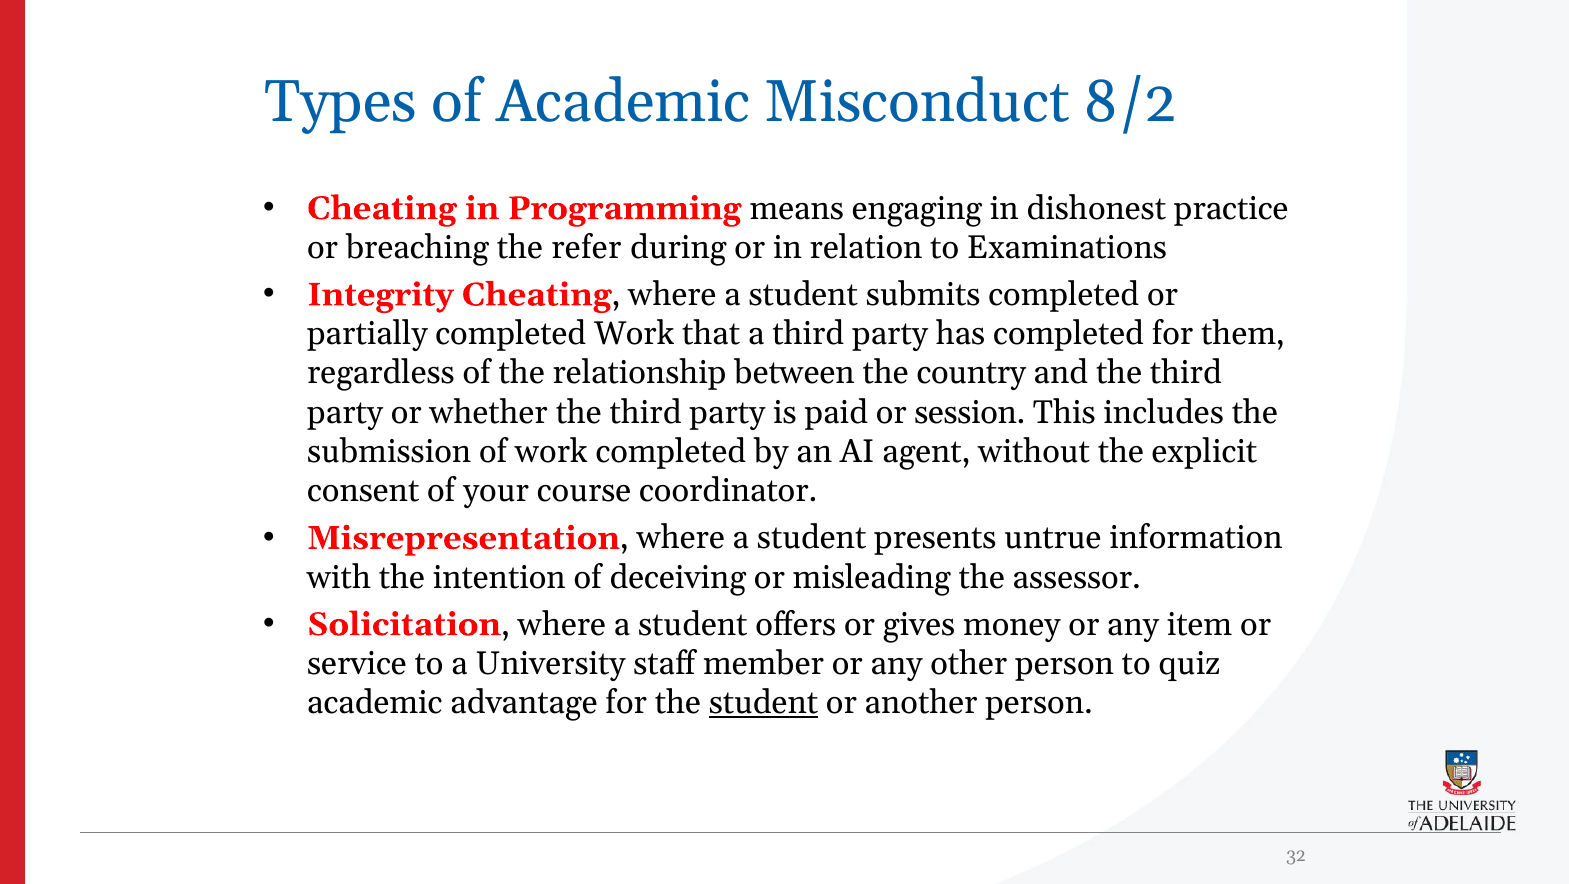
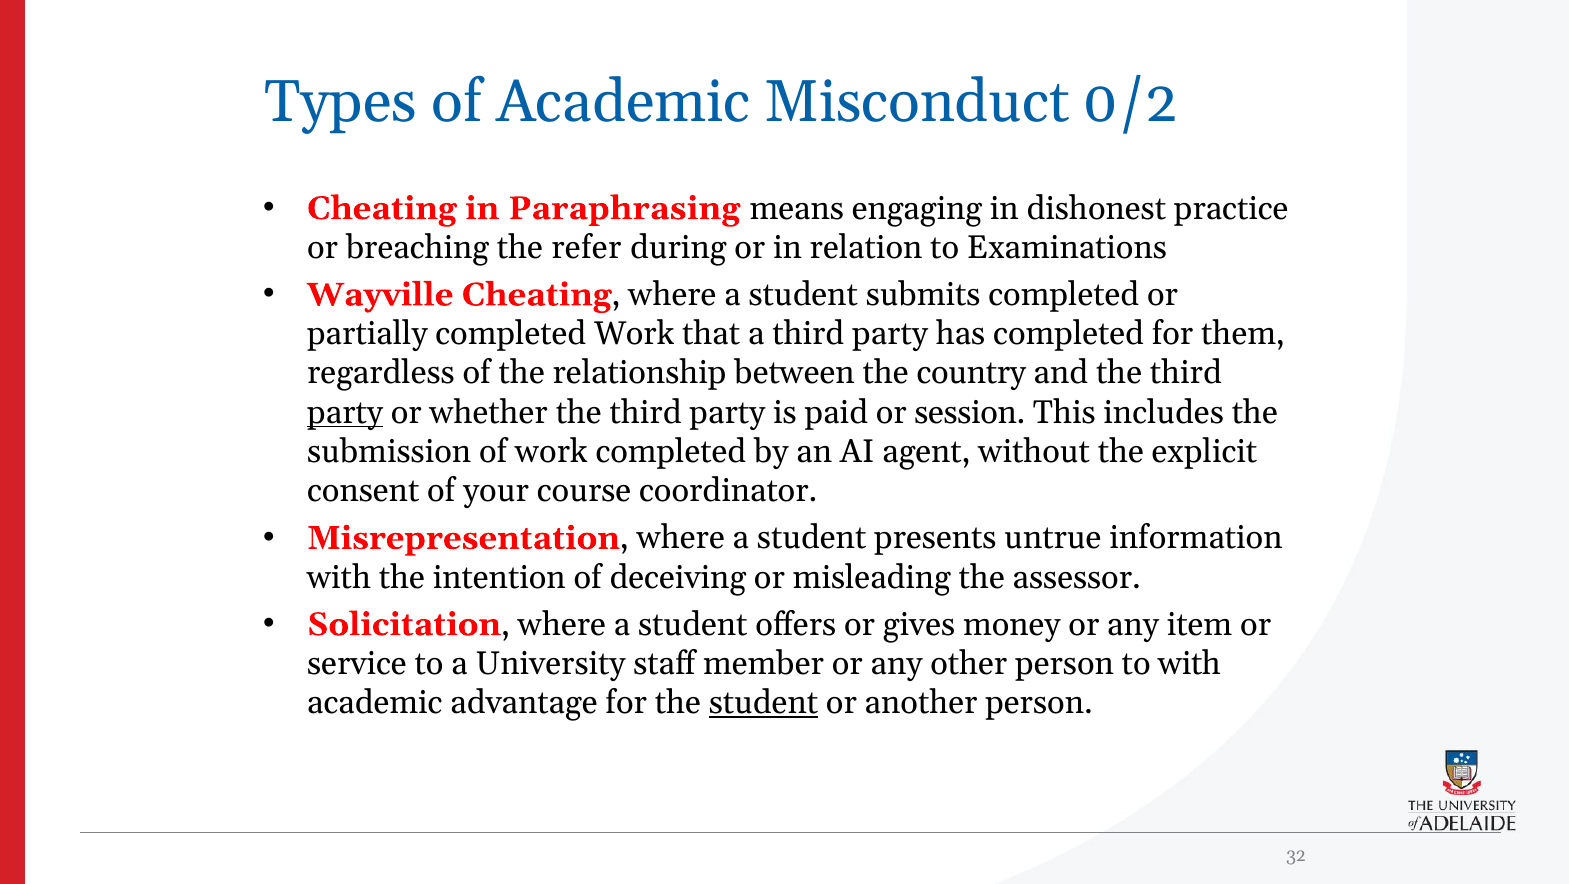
8/2: 8/2 -> 0/2
Programming: Programming -> Paraphrasing
Integrity: Integrity -> Wayville
party at (345, 412) underline: none -> present
to quiz: quiz -> with
